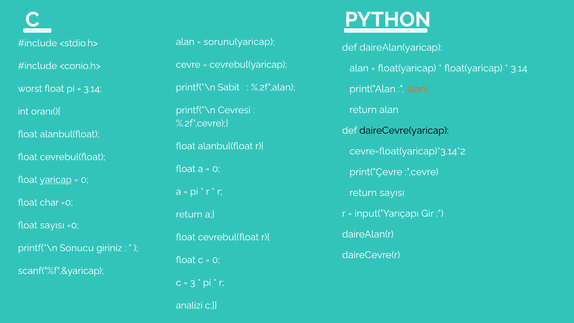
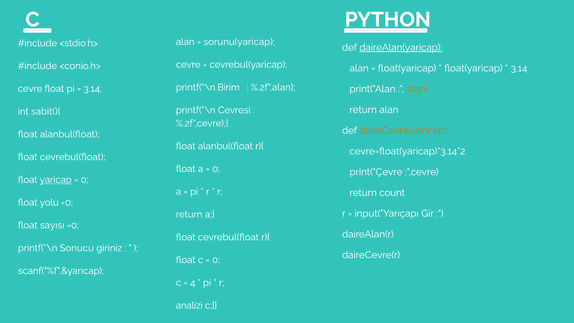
daireAlan(yaricap underline: none -> present
Sabit: Sabit -> Birim
worst at (30, 89): worst -> cevre
oranı(){: oranı(){ -> sabit(){
daireCevre(yaricap colour: black -> orange
return sayısı: sayısı -> count
char: char -> yolu
3: 3 -> 4
